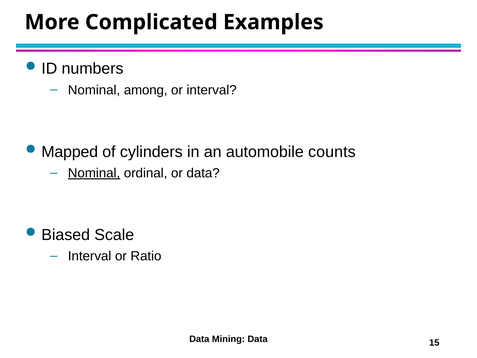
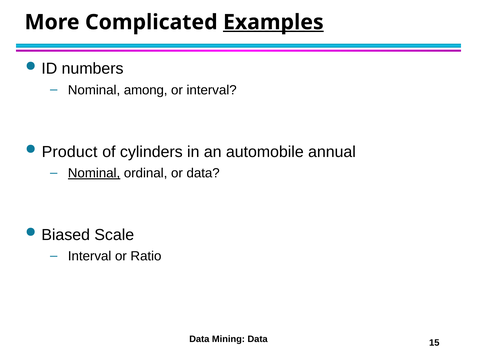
Examples underline: none -> present
Mapped: Mapped -> Product
counts: counts -> annual
